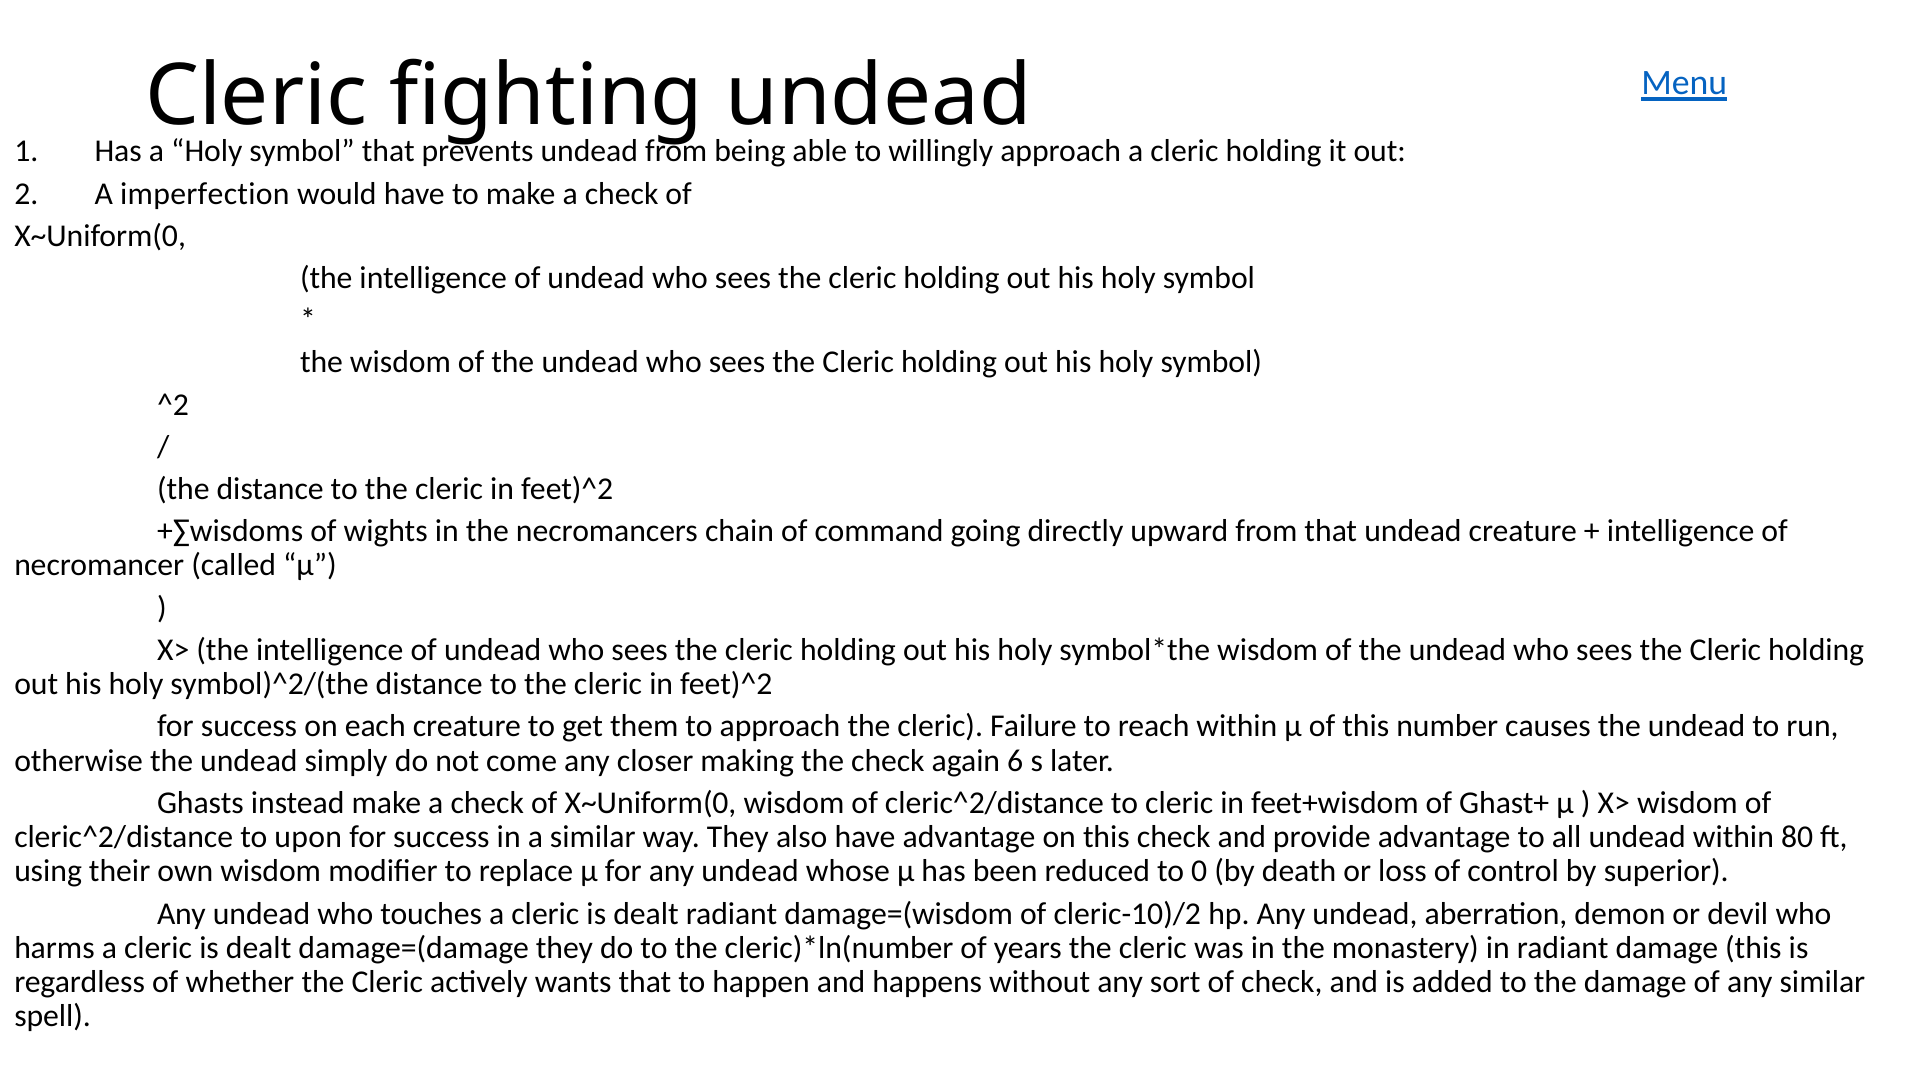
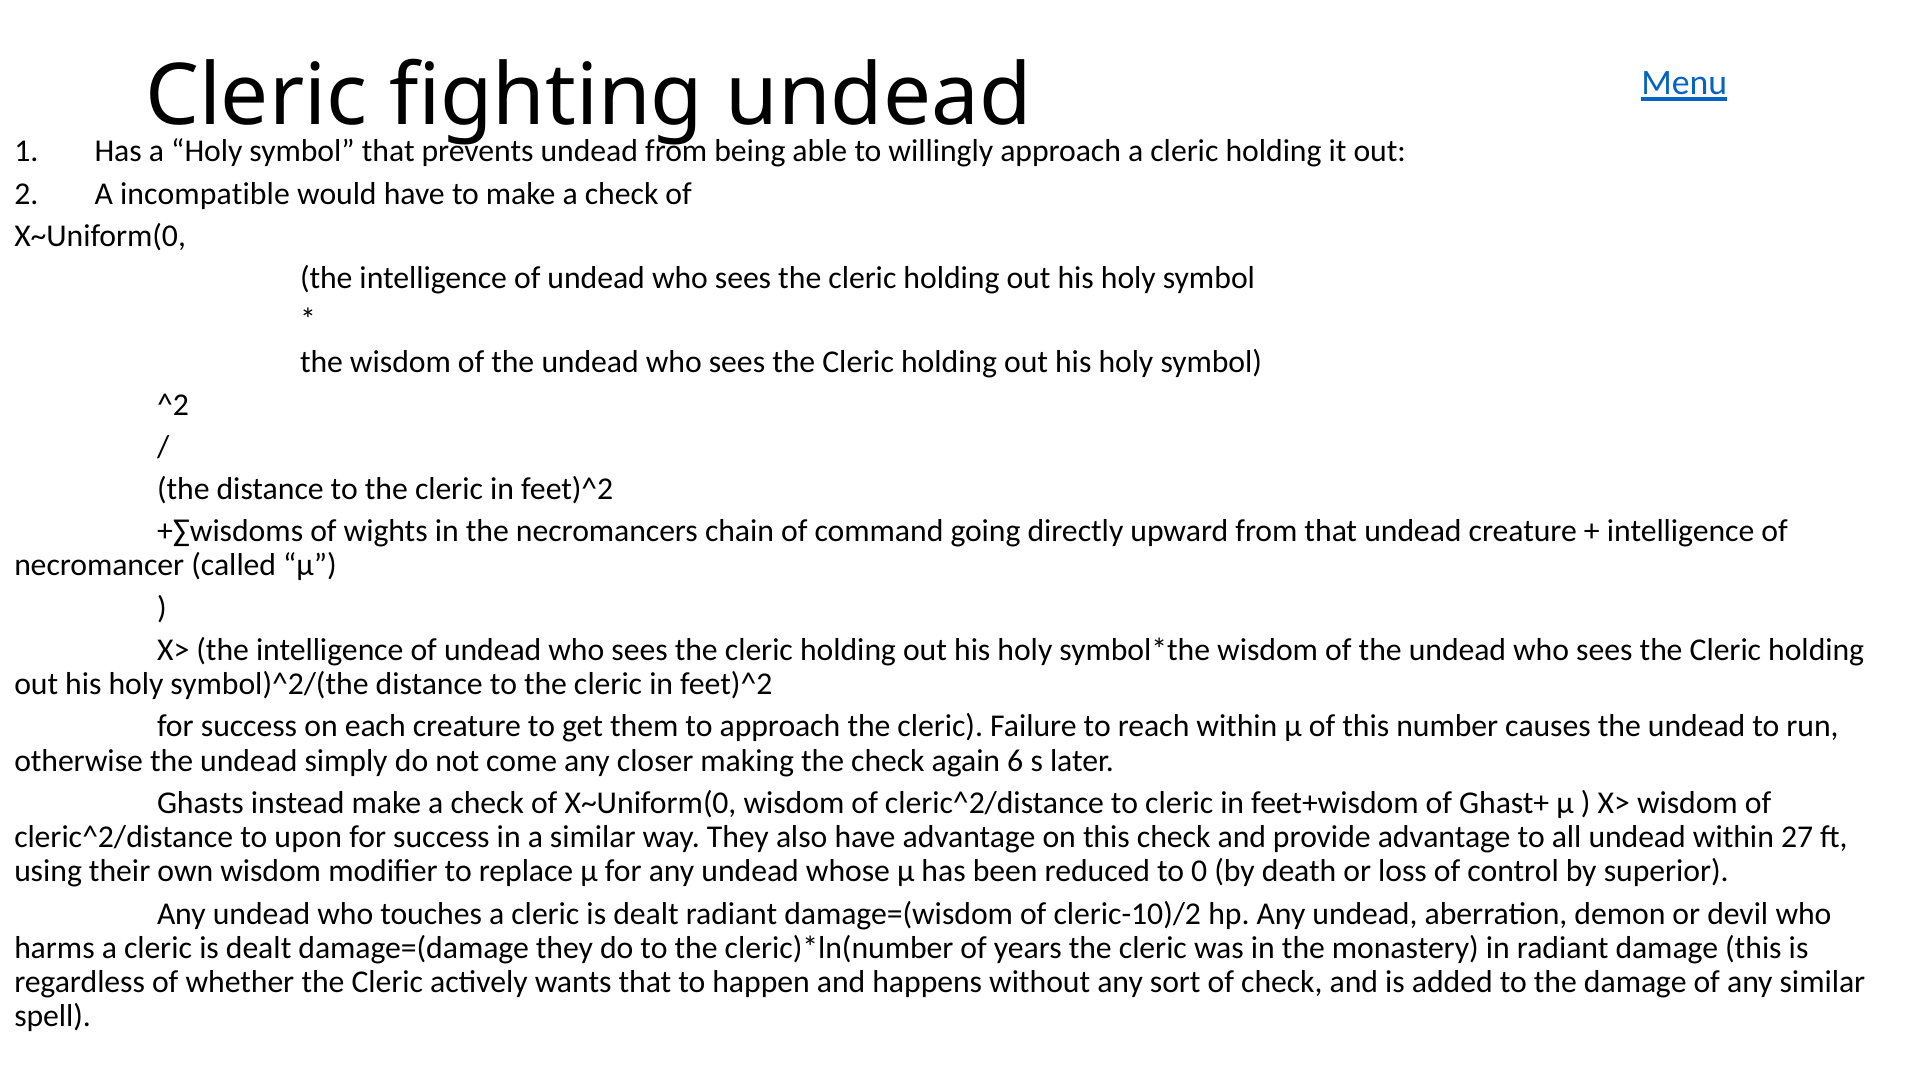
imperfection: imperfection -> incompatible
80: 80 -> 27
